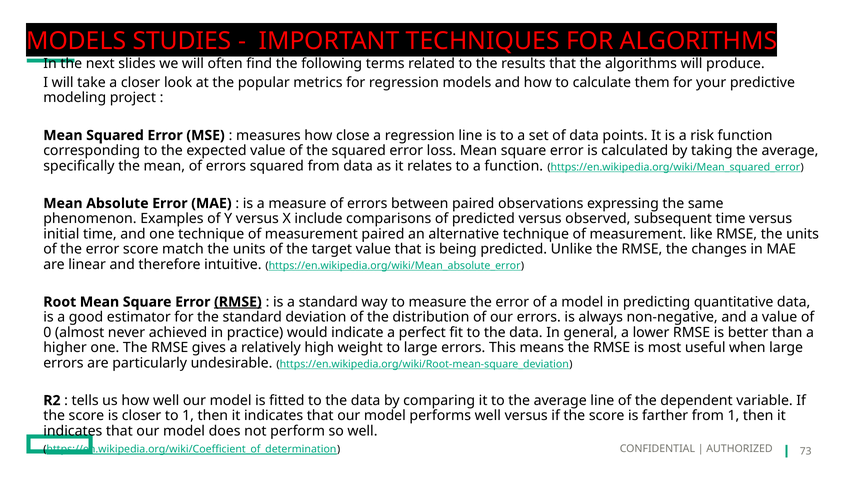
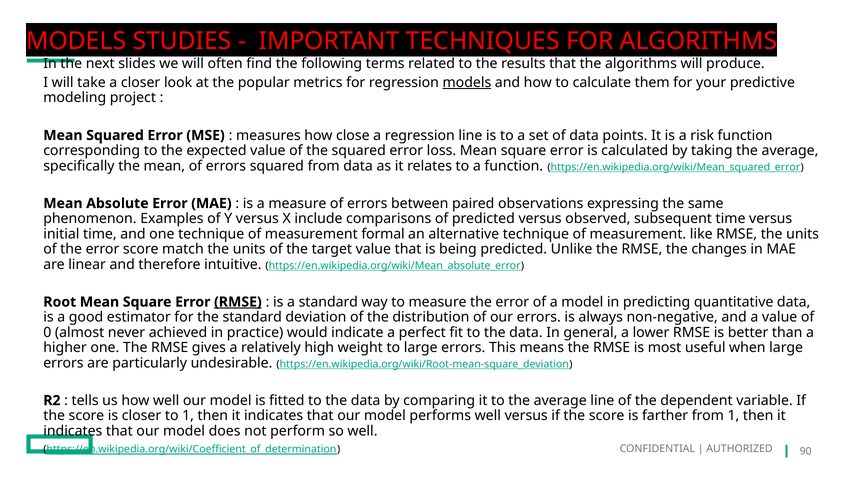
models at (467, 83) underline: none -> present
measurement paired: paired -> formal
73: 73 -> 90
